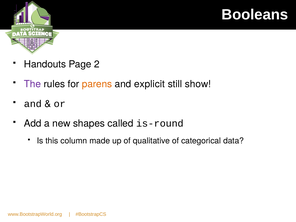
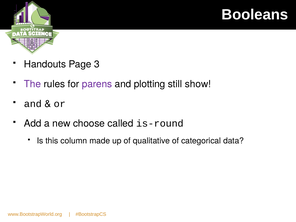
2: 2 -> 3
parens colour: orange -> purple
explicit: explicit -> plotting
shapes: shapes -> choose
